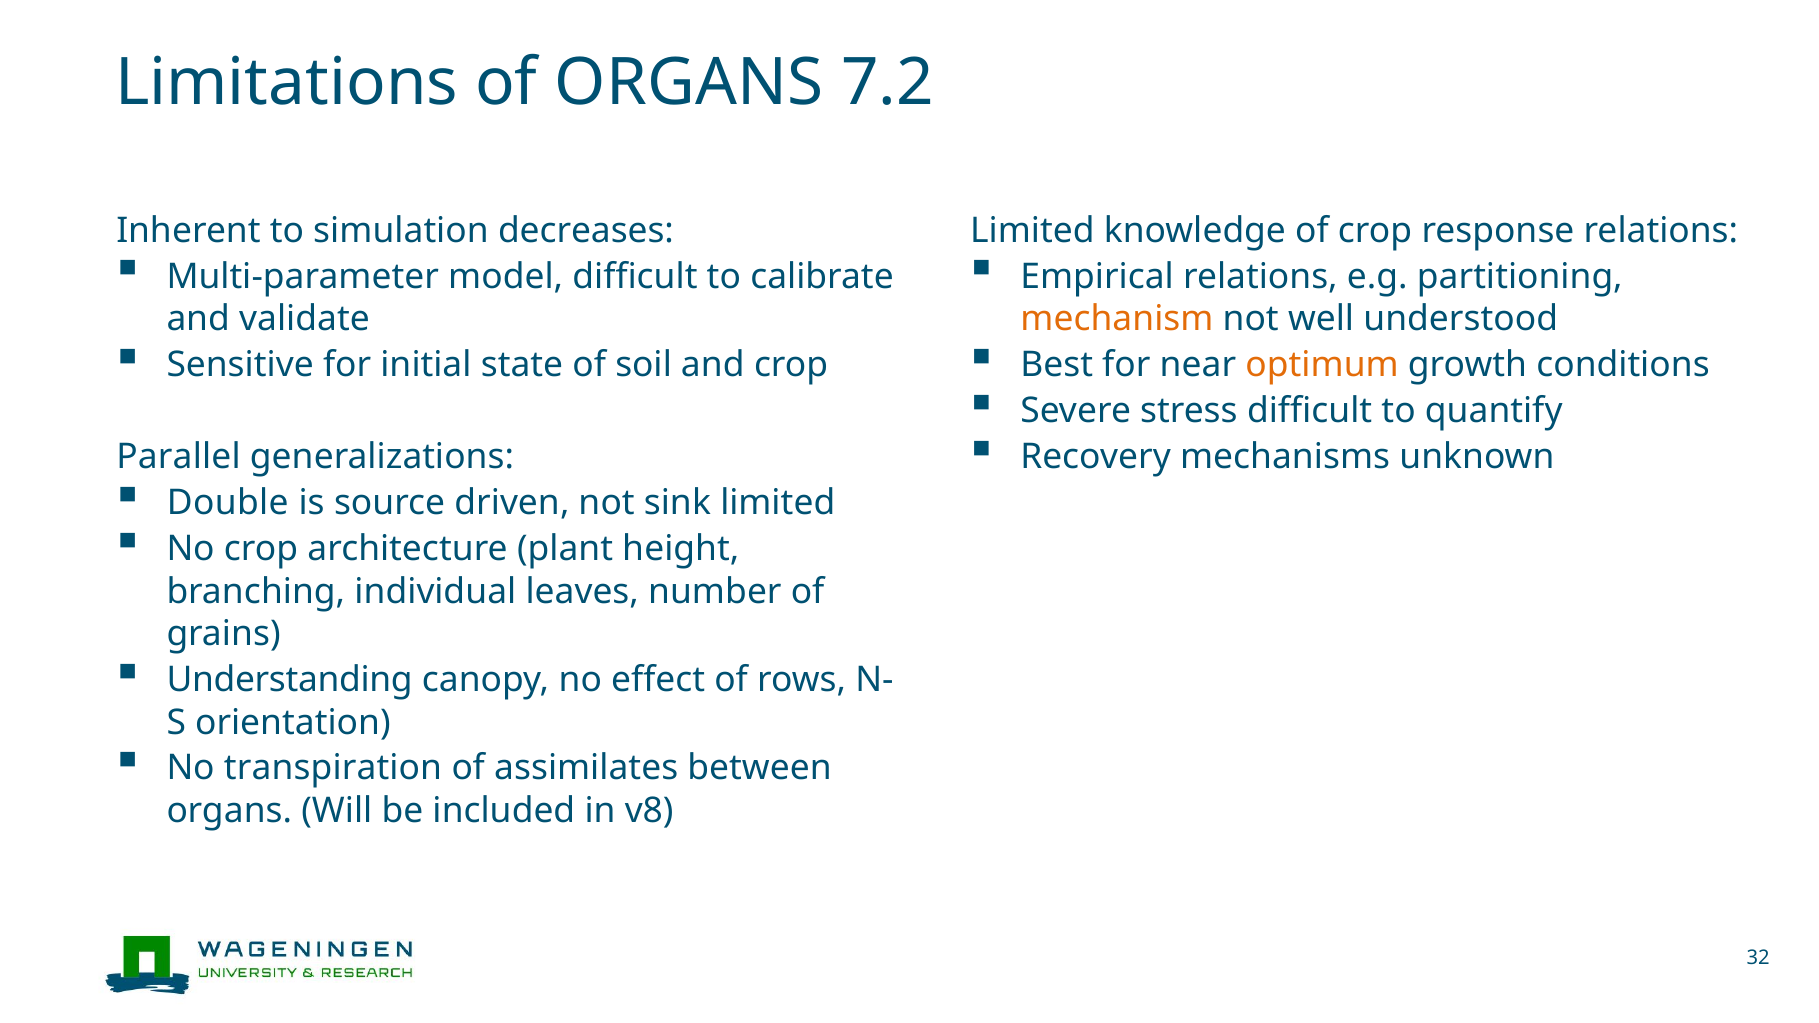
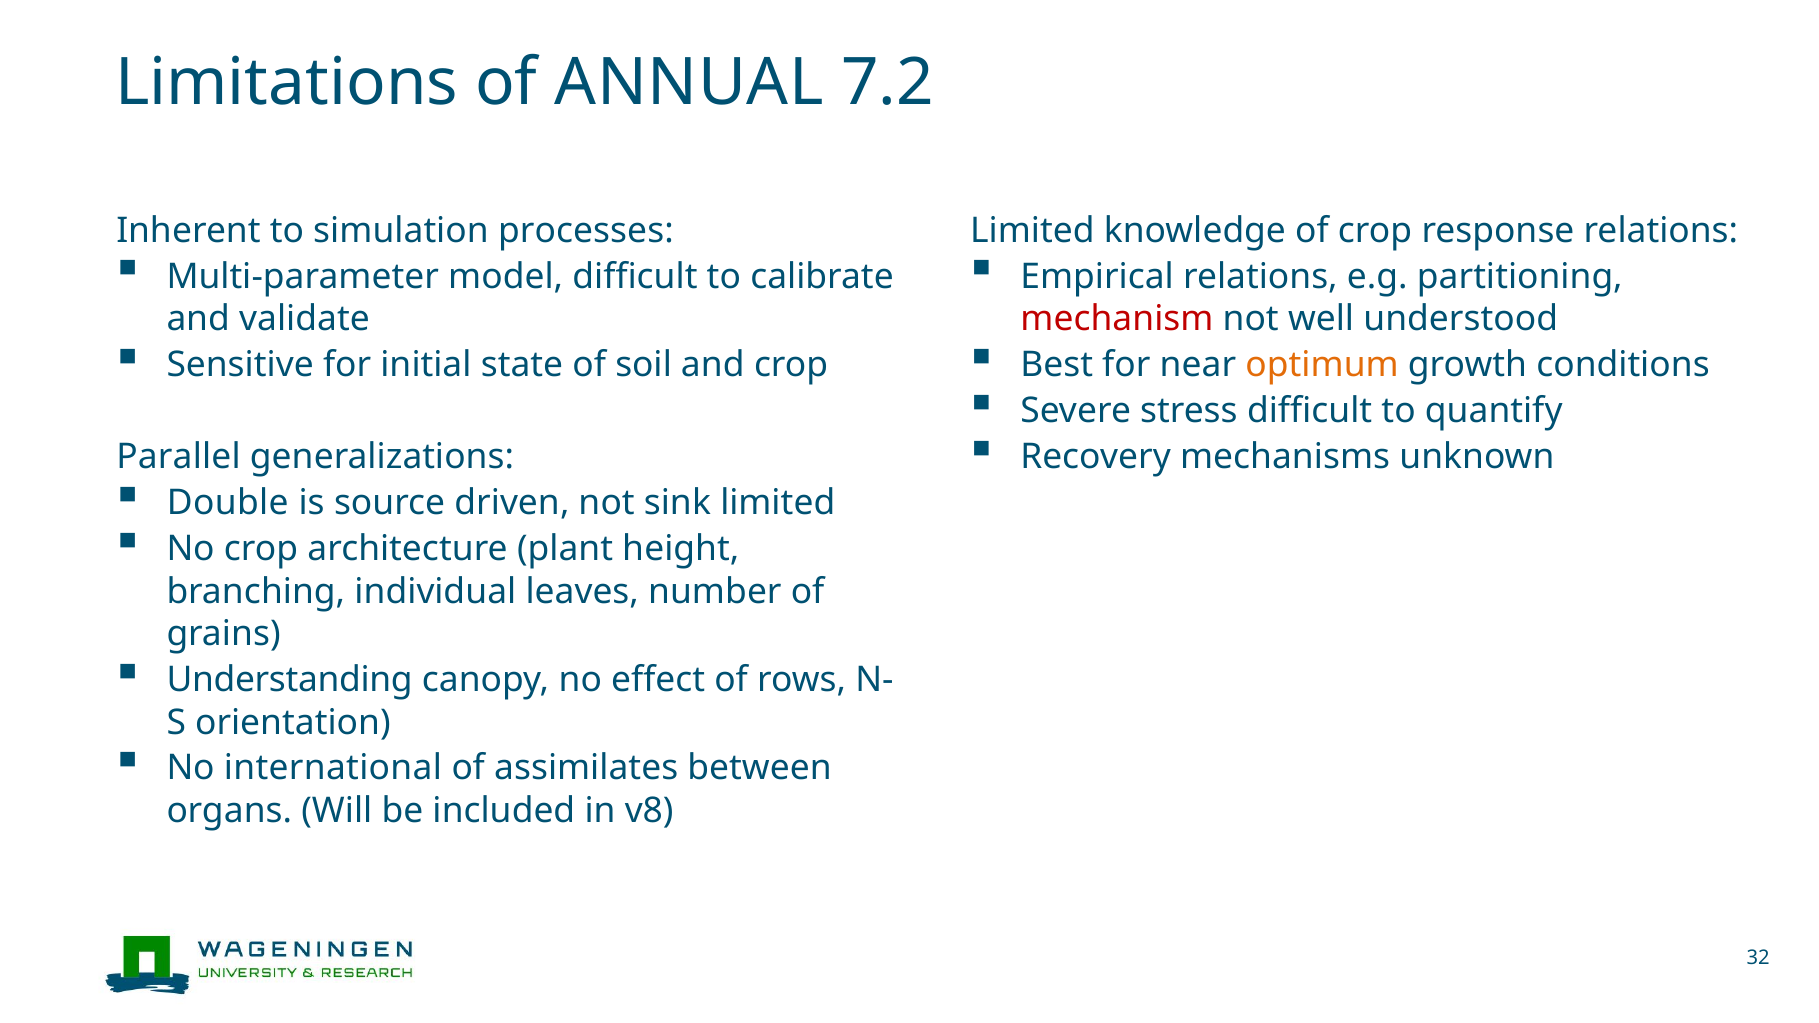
of ORGANS: ORGANS -> ANNUAL
decreases: decreases -> processes
mechanism colour: orange -> red
transpiration: transpiration -> international
